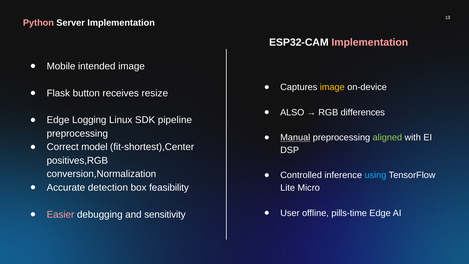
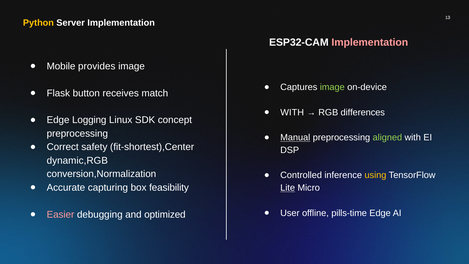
Python colour: pink -> yellow
intended: intended -> provides
image at (332, 87) colour: yellow -> light green
resize: resize -> match
ALSO at (292, 112): ALSO -> WITH
pipeline: pipeline -> concept
model: model -> safety
positives,RGB: positives,RGB -> dynamic,RGB
using colour: light blue -> yellow
detection: detection -> capturing
Lite underline: none -> present
sensitivity: sensitivity -> optimized
